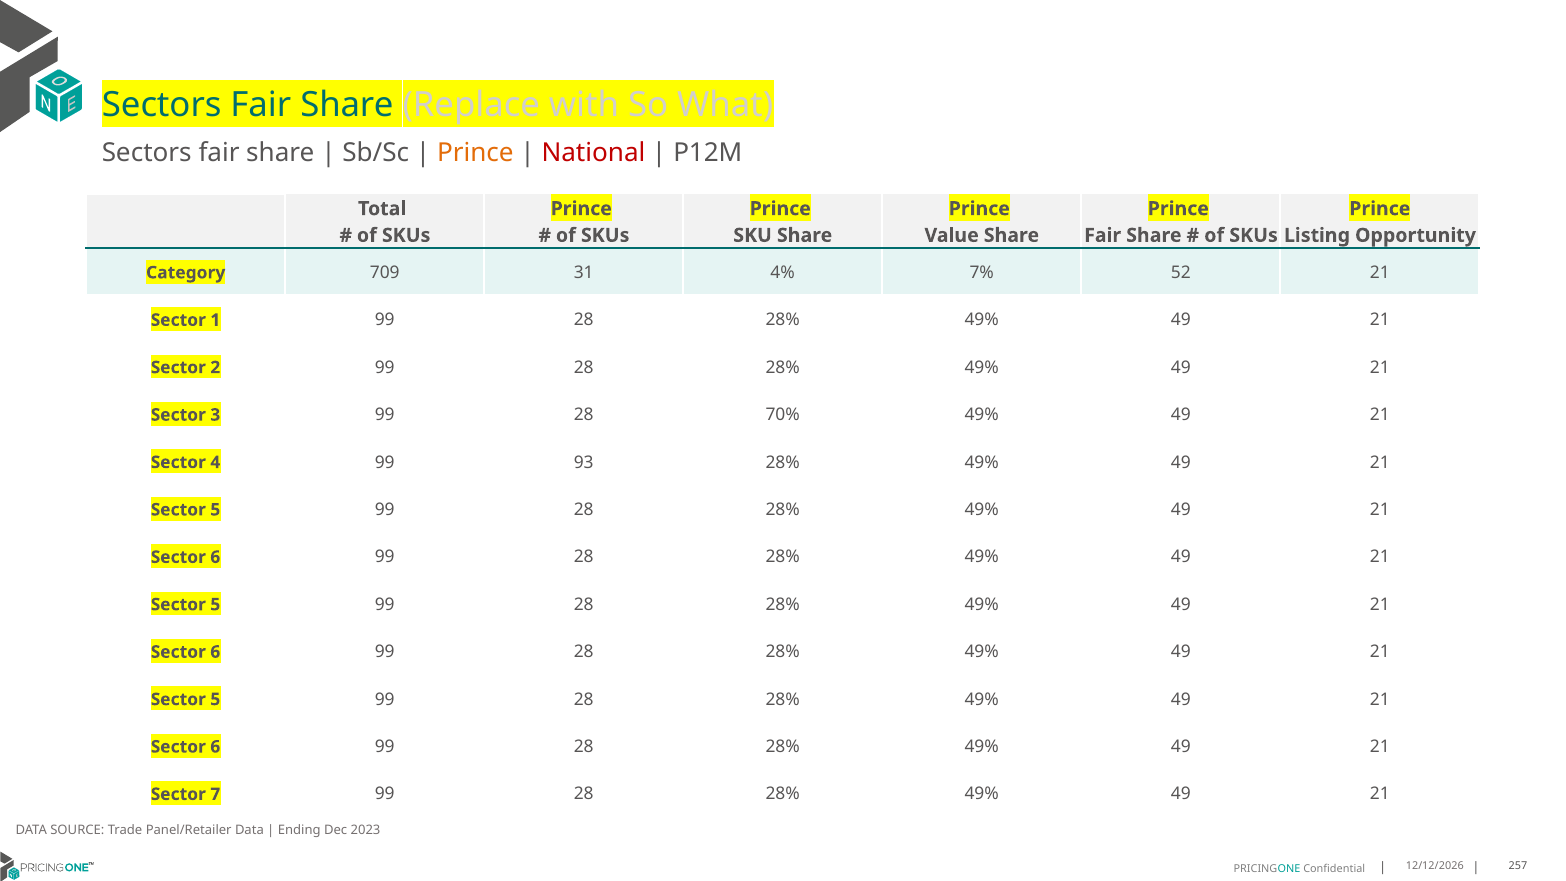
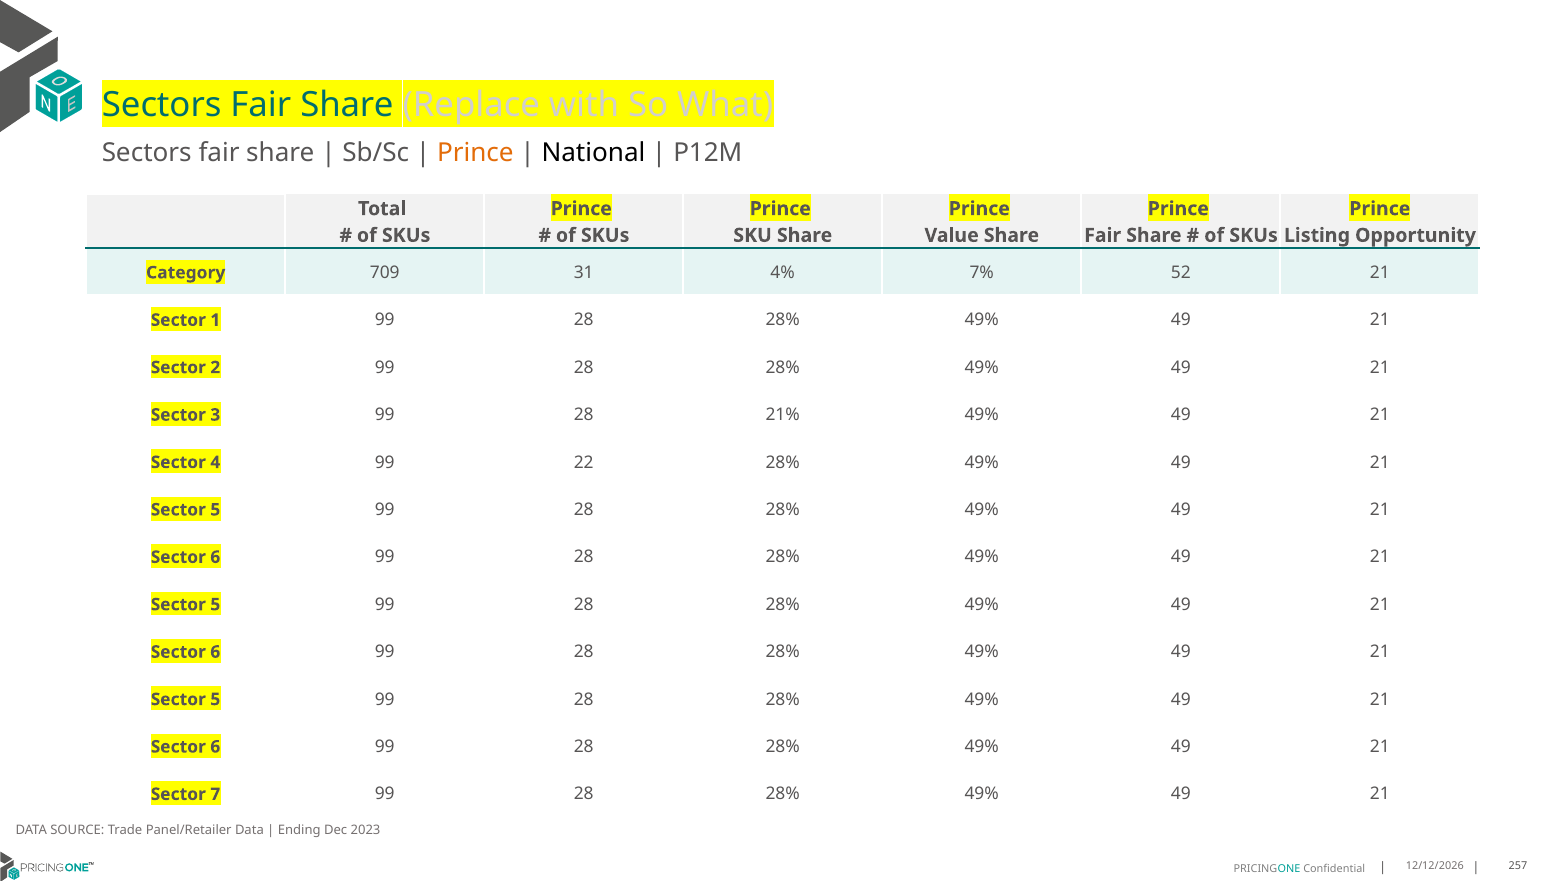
National colour: red -> black
70%: 70% -> 21%
93: 93 -> 22
